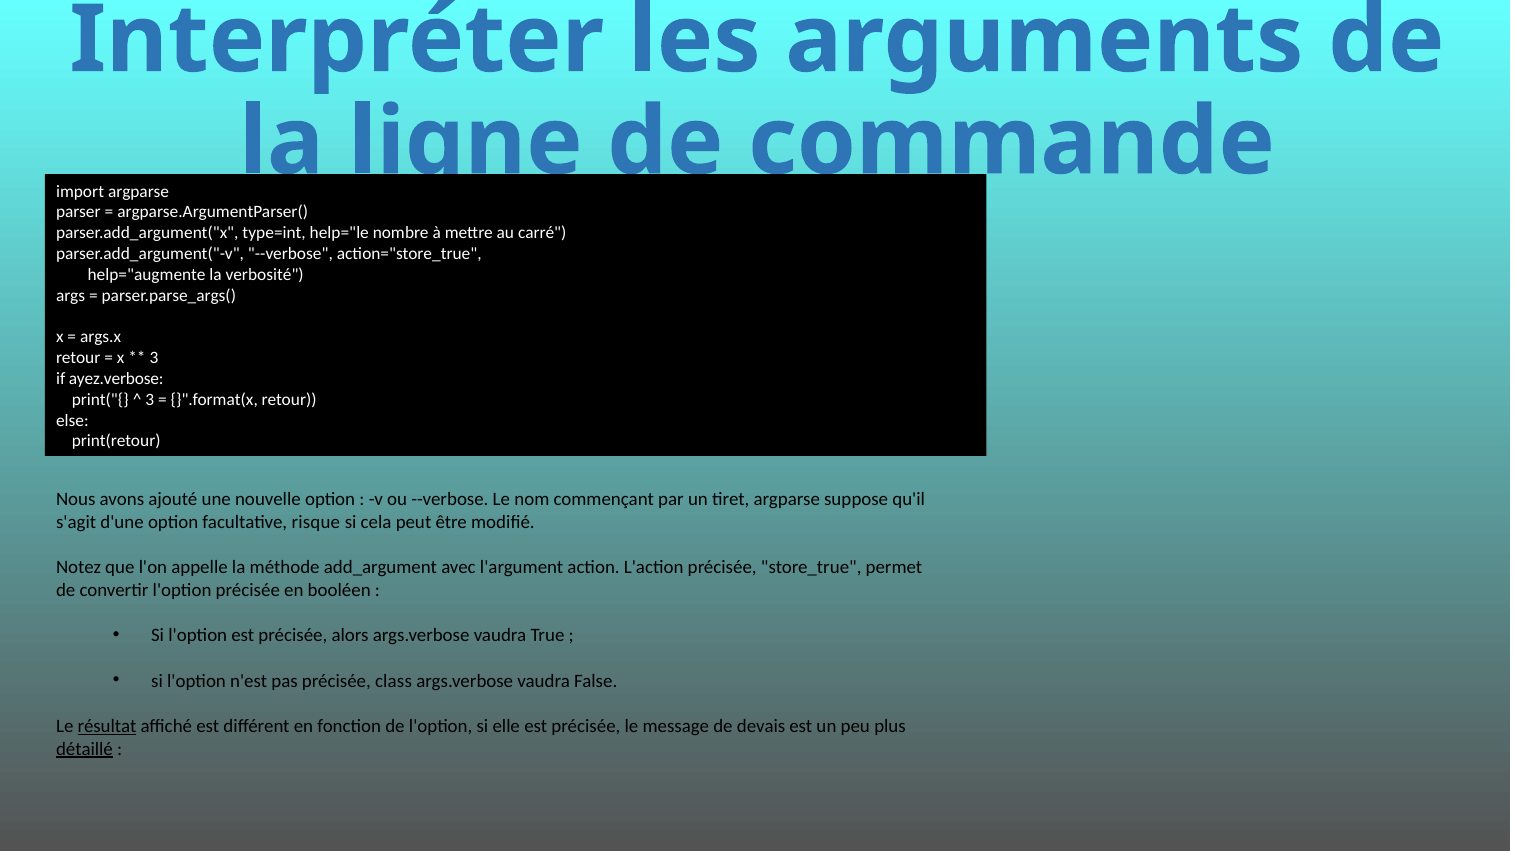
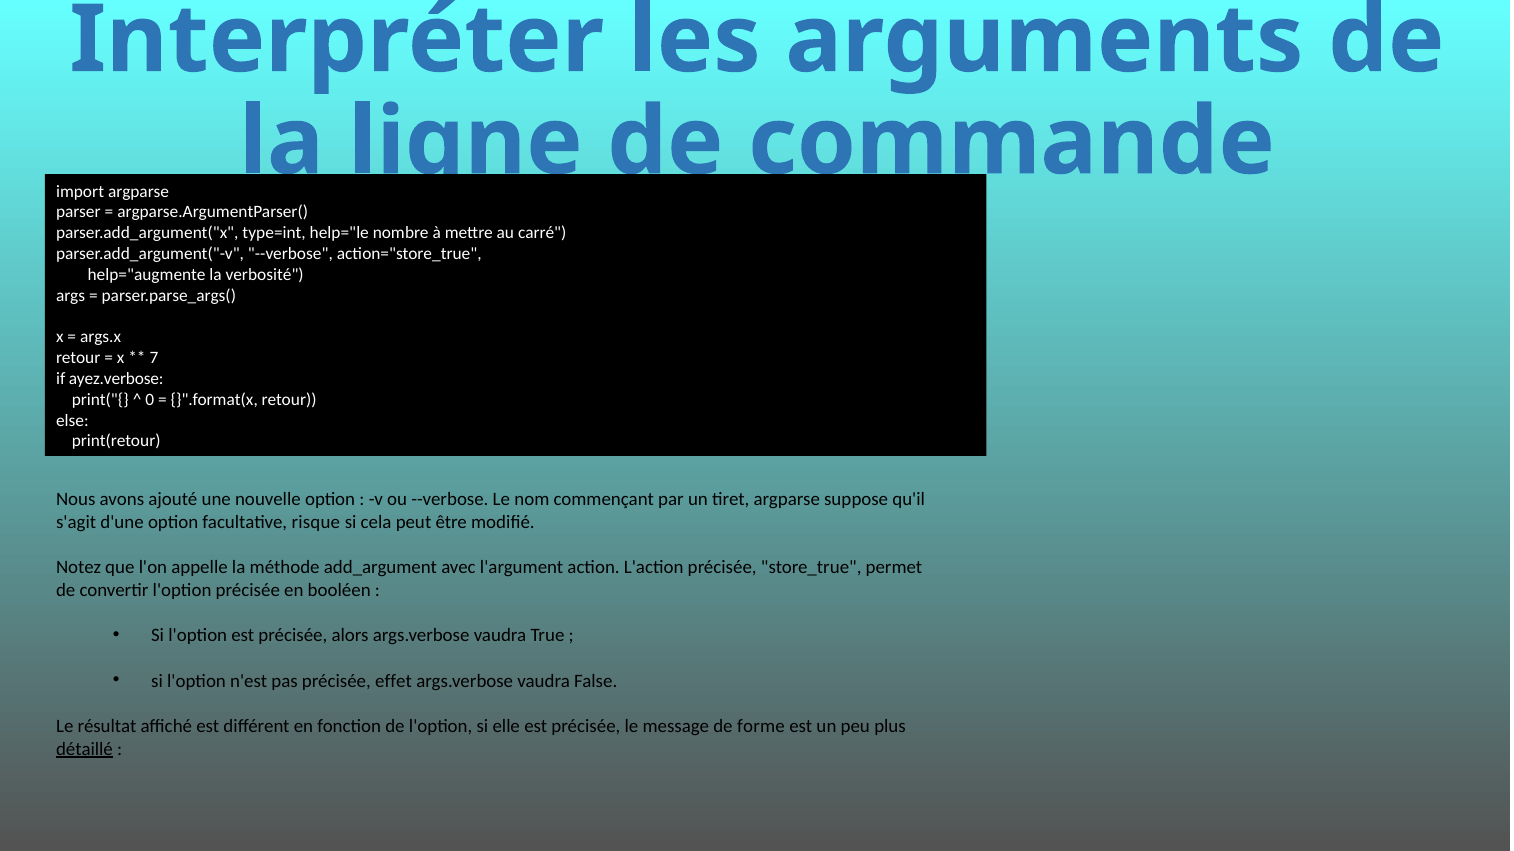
3 at (154, 358): 3 -> 7
3 at (150, 400): 3 -> 0
class: class -> effet
résultat underline: present -> none
devais: devais -> forme
